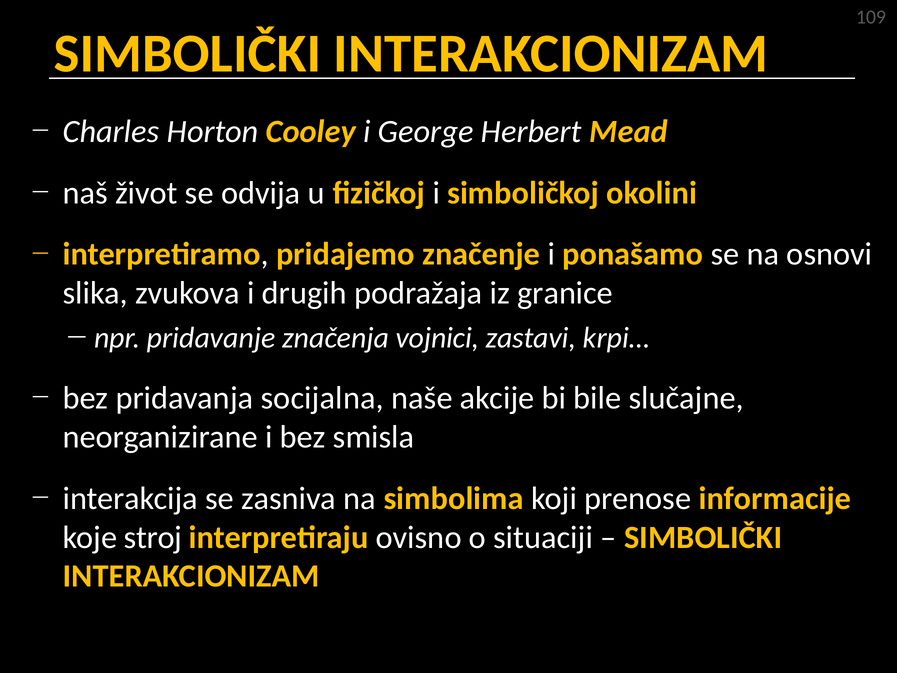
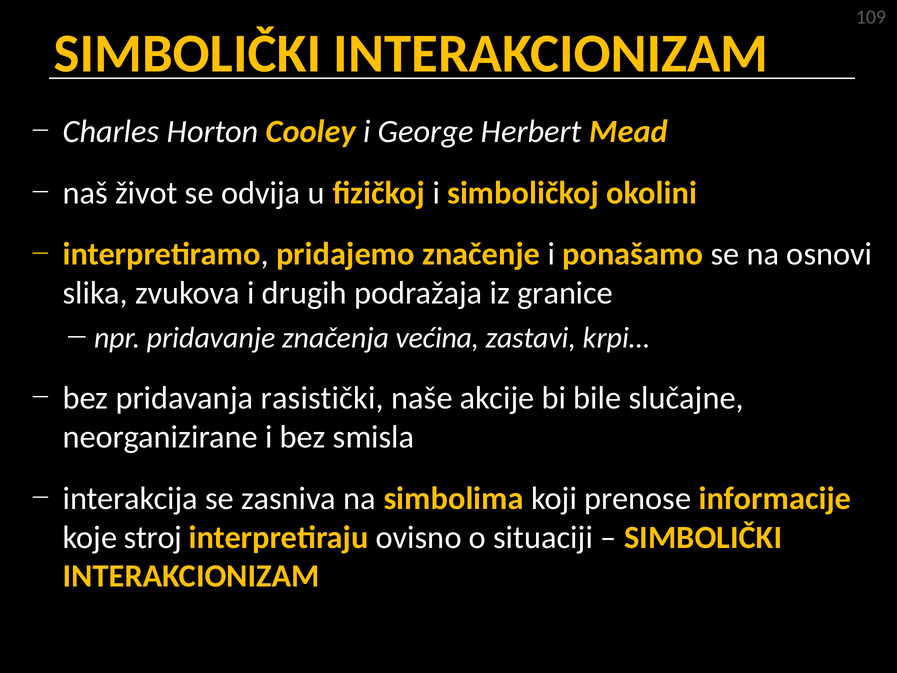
vojnici: vojnici -> većina
socijalna: socijalna -> rasistički
